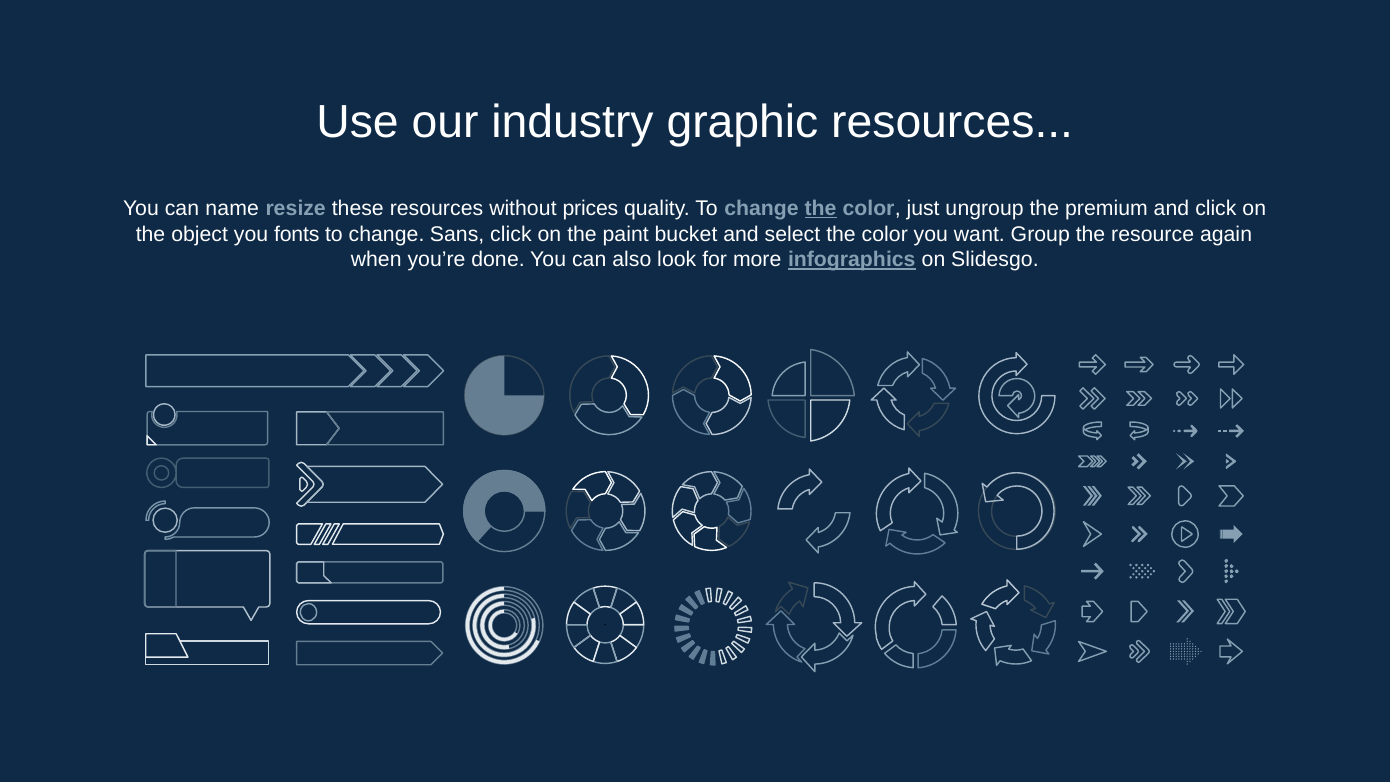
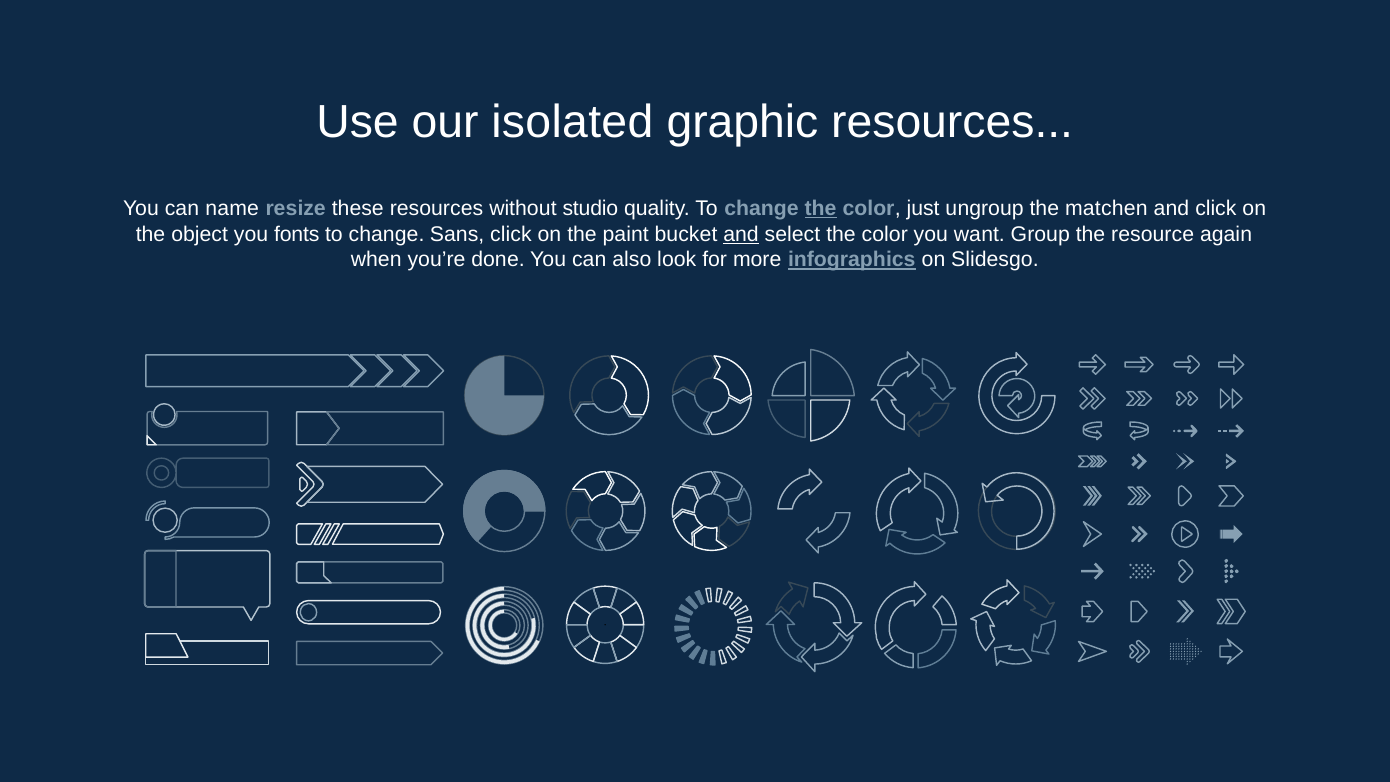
industry: industry -> isolated
prices: prices -> studio
premium: premium -> matchen
and at (741, 234) underline: none -> present
